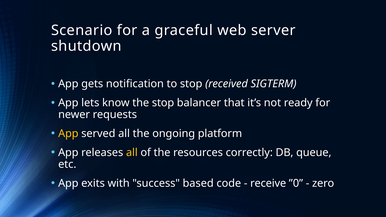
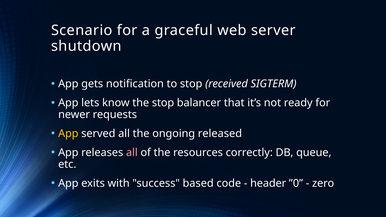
platform: platform -> released
all at (132, 153) colour: yellow -> pink
receive: receive -> header
